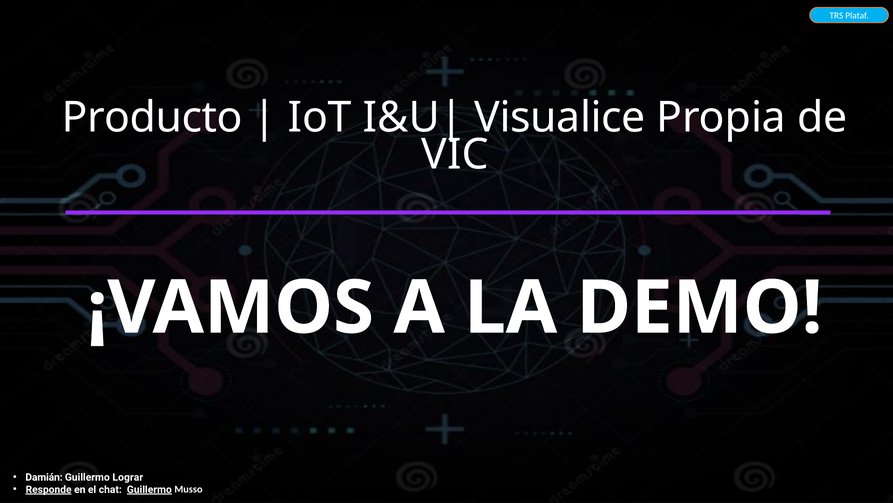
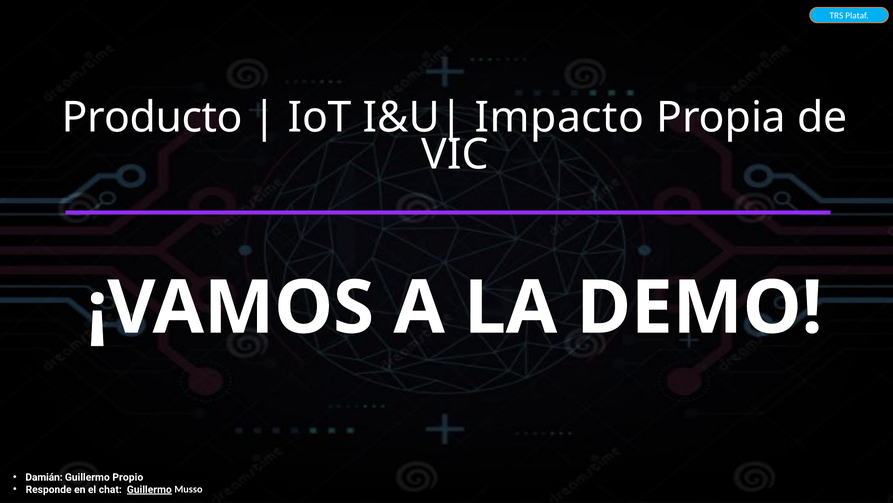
Visualice: Visualice -> Impacto
Lograr: Lograr -> Propio
Responde underline: present -> none
